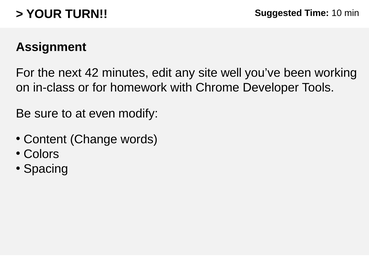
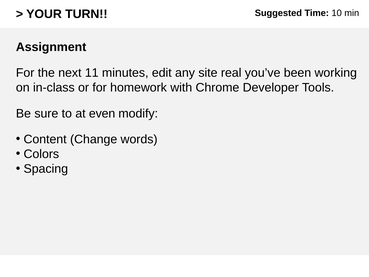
42: 42 -> 11
well: well -> real
